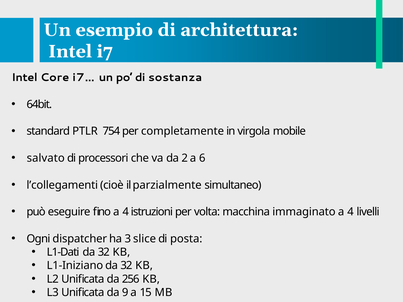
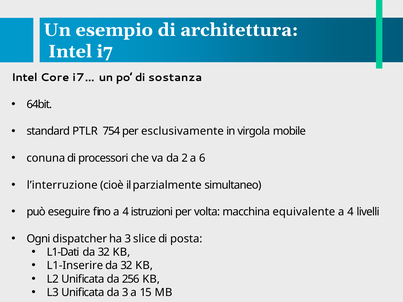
completamente: completamente -> esclusivamente
salvato: salvato -> conuna
l’collegamenti: l’collegamenti -> l’interruzione
immaginato: immaginato -> equivalente
L1-Iniziano: L1-Iniziano -> L1-Inserire
da 9: 9 -> 3
